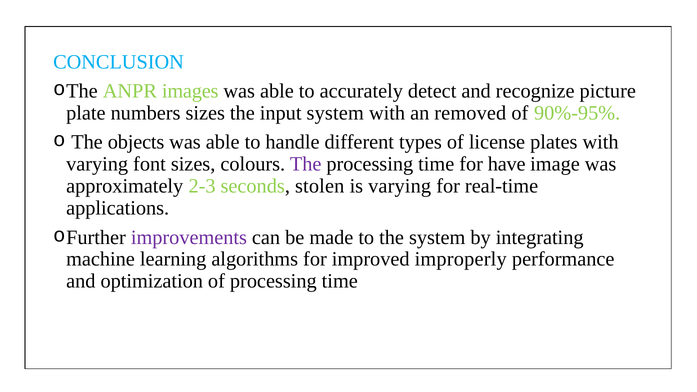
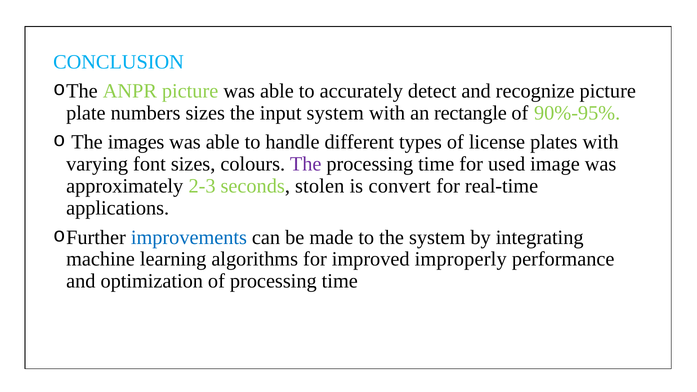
ANPR images: images -> picture
removed: removed -> rectangle
objects: objects -> images
have: have -> used
is varying: varying -> convert
improvements colour: purple -> blue
